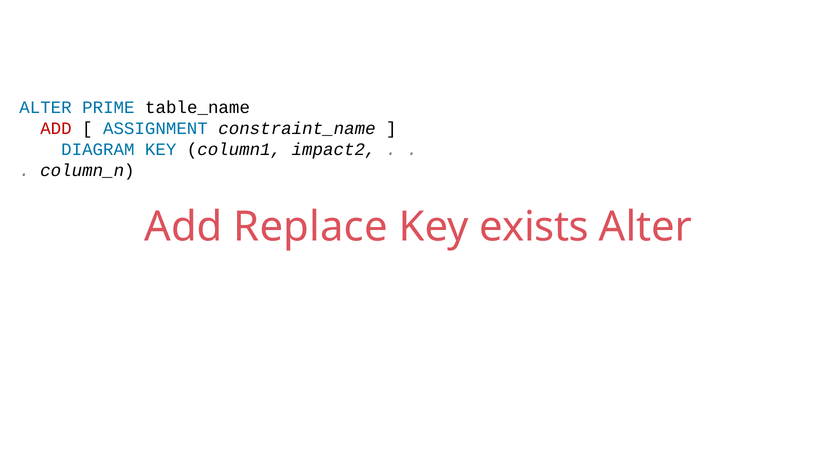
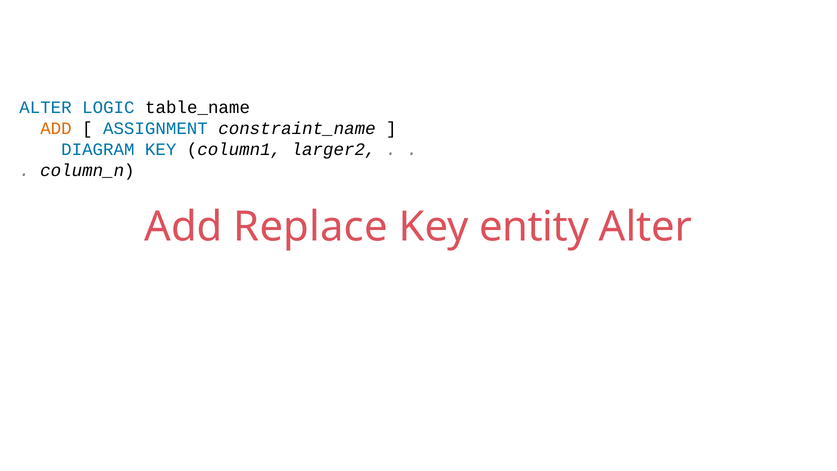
PRIME: PRIME -> LOGIC
ADD at (56, 129) colour: red -> orange
impact2: impact2 -> larger2
exists: exists -> entity
